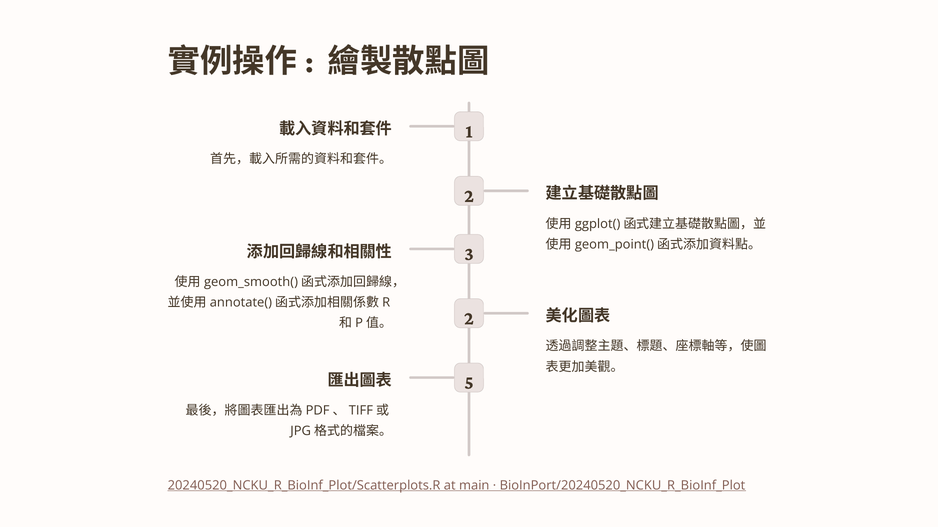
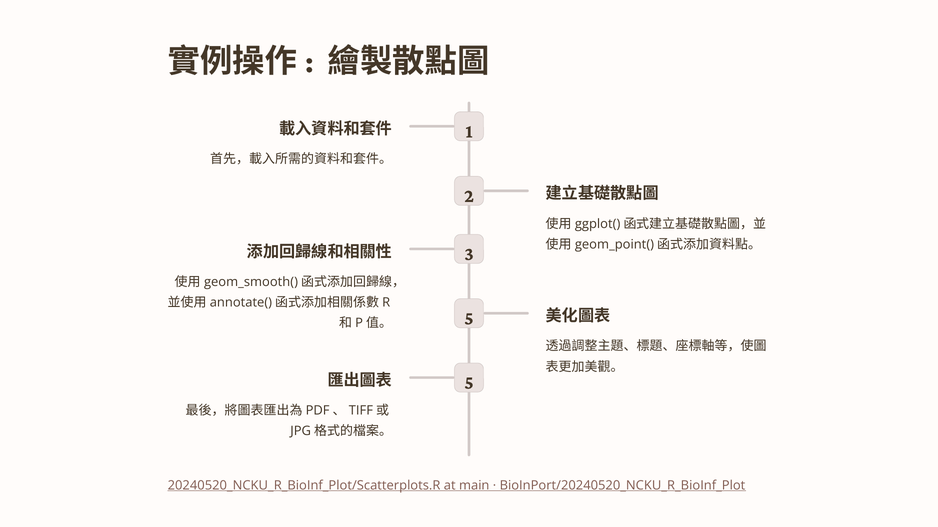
2 at (469, 318): 2 -> 5
